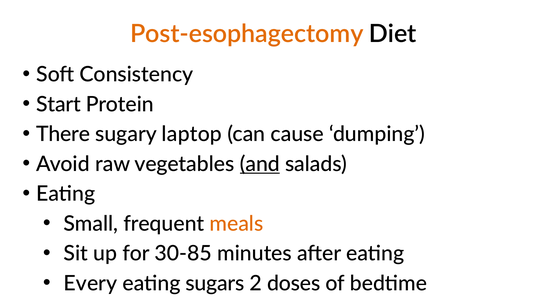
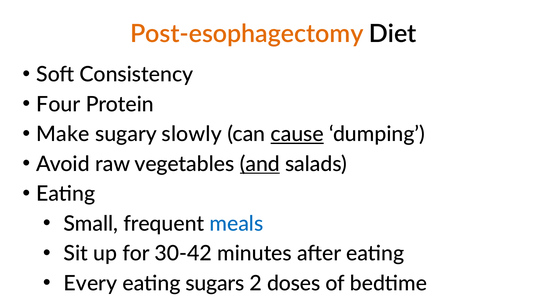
Start: Start -> Four
There: There -> Make
laptop: laptop -> slowly
cause underline: none -> present
meals colour: orange -> blue
30-85: 30-85 -> 30-42
